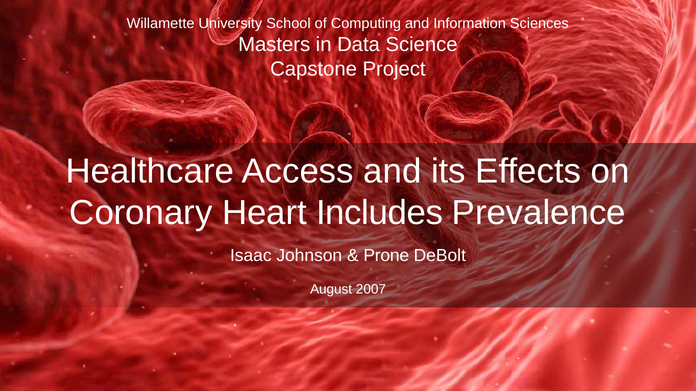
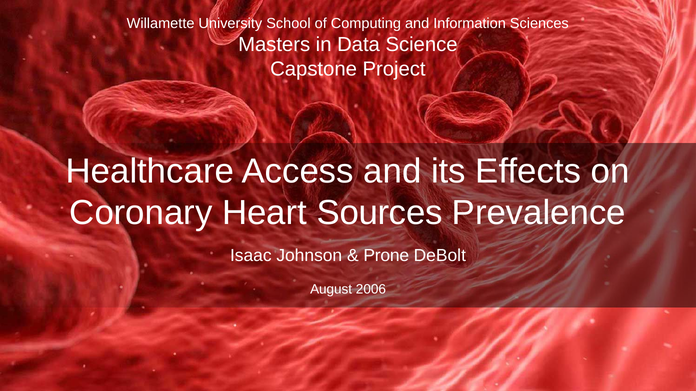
Includes: Includes -> Sources
2007: 2007 -> 2006
